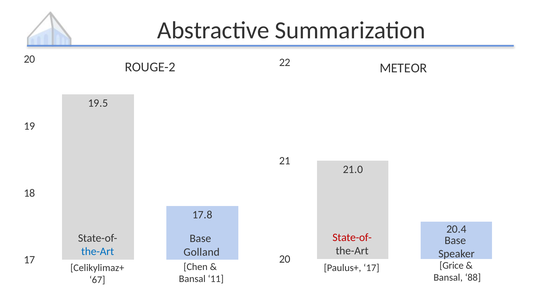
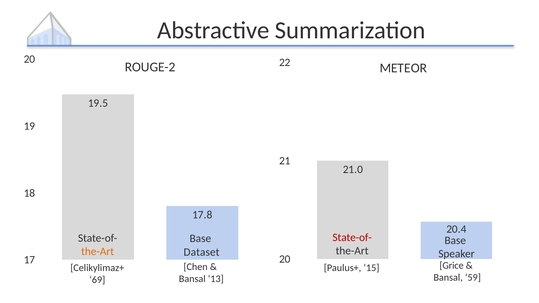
the-Art at (98, 252) colour: blue -> orange
Golland: Golland -> Dataset
Paulus+ 17: 17 -> 15
88: 88 -> 59
11: 11 -> 13
67: 67 -> 69
